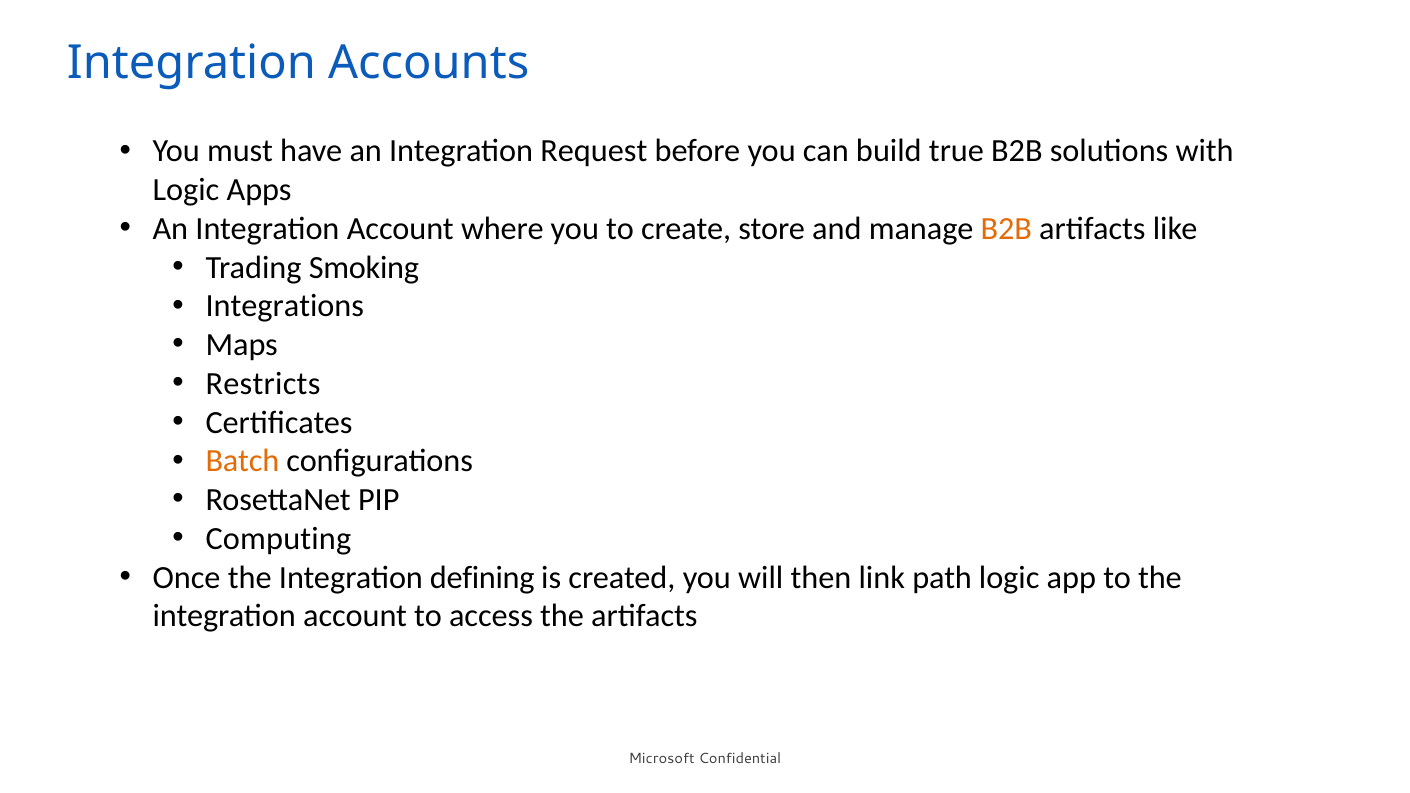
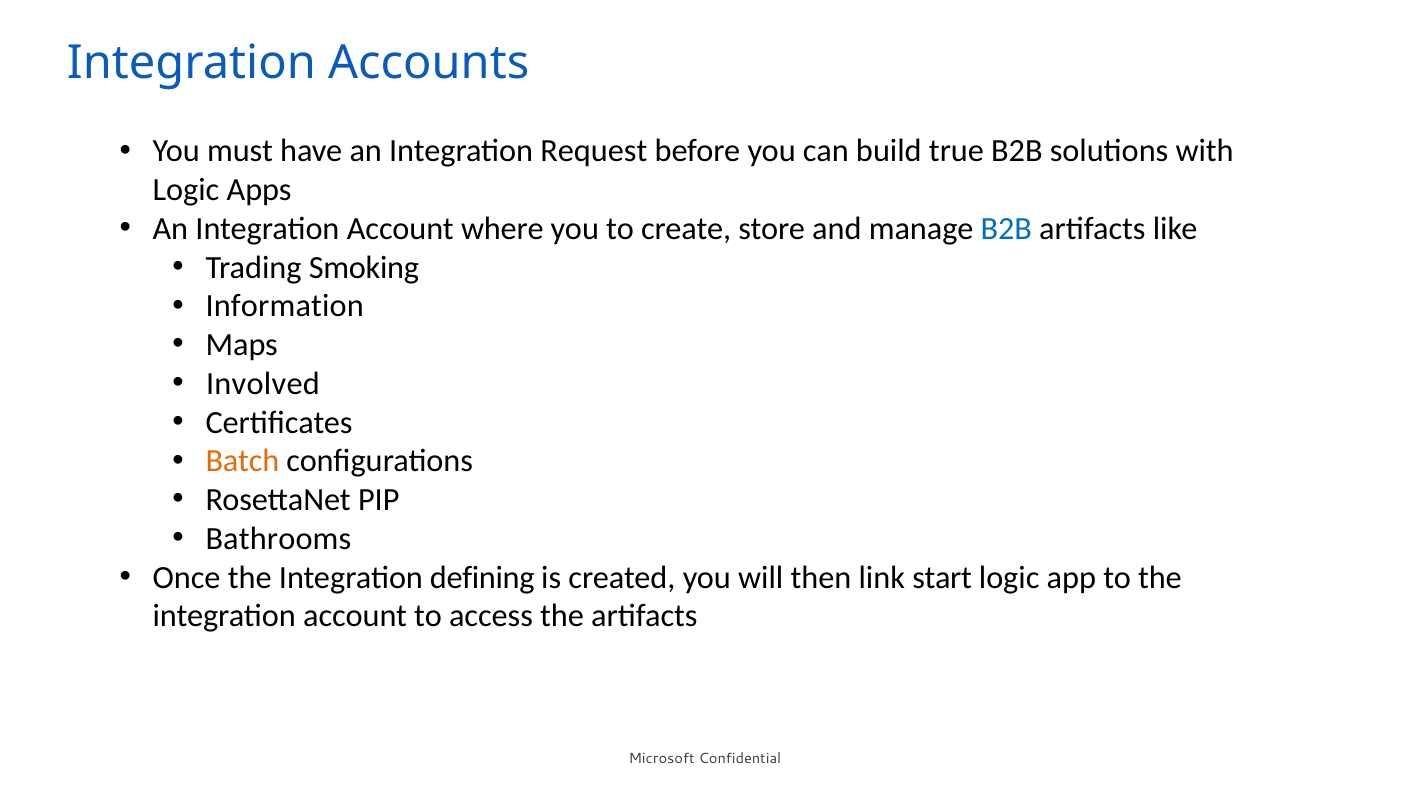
B2B at (1006, 229) colour: orange -> blue
Integrations: Integrations -> Information
Restricts: Restricts -> Involved
Computing: Computing -> Bathrooms
path: path -> start
